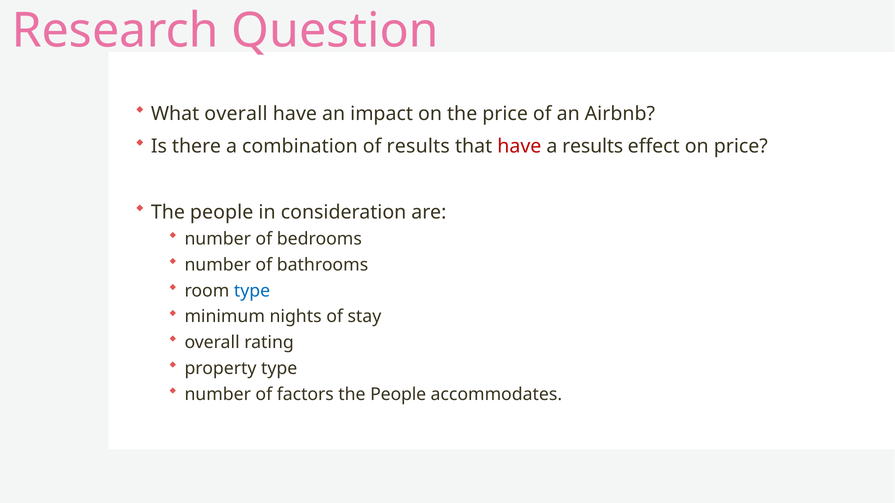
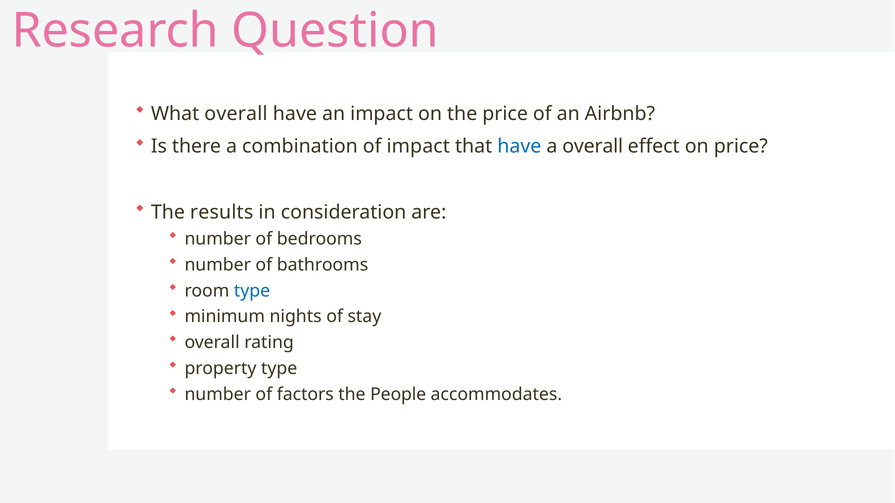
of results: results -> impact
have at (519, 147) colour: red -> blue
a results: results -> overall
people at (222, 212): people -> results
